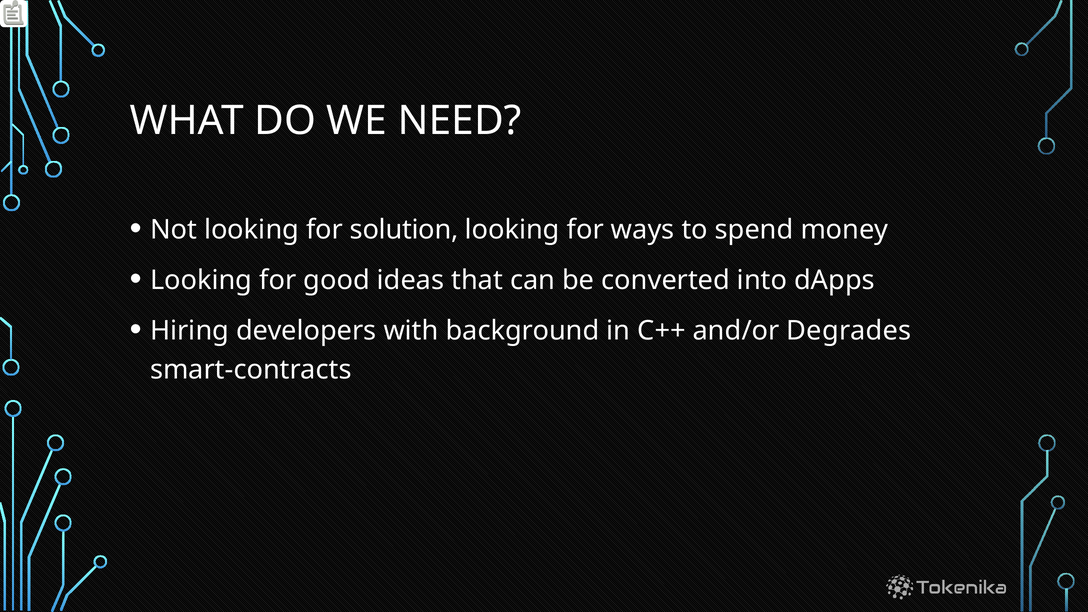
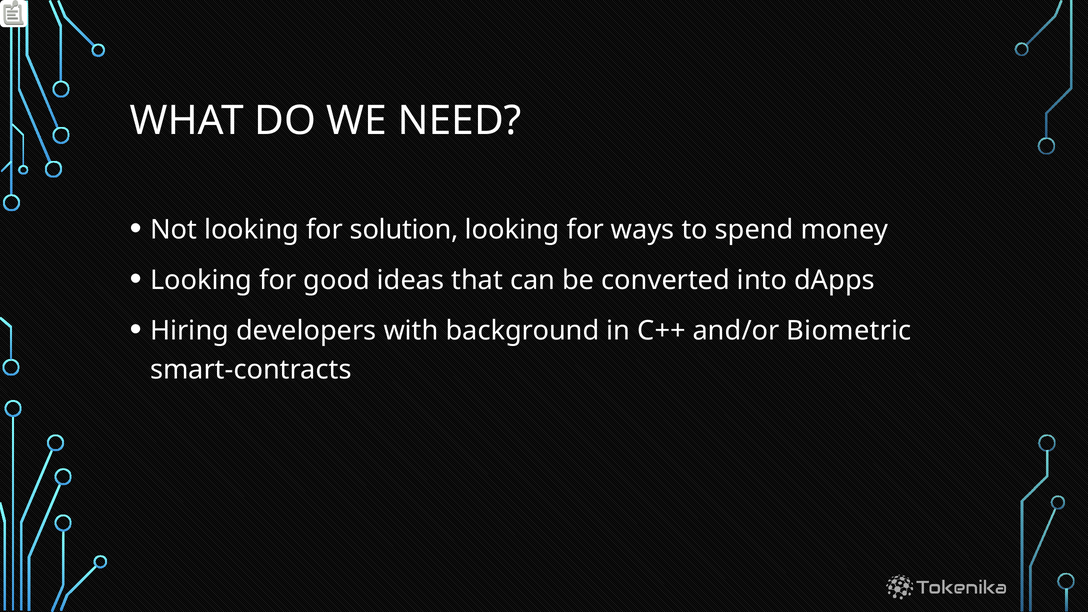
Degrades: Degrades -> Biometric
